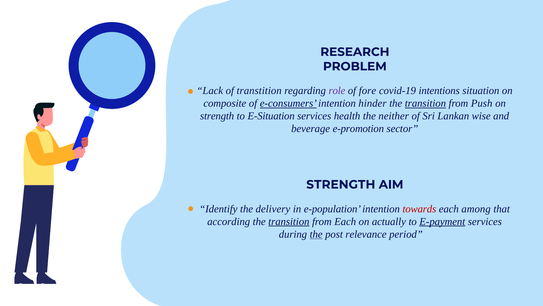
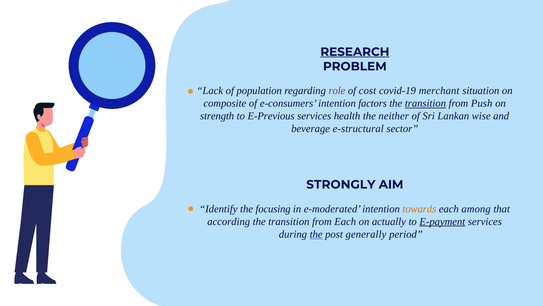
RESEARCH underline: none -> present
transtition: transtition -> population
fore: fore -> cost
intentions: intentions -> merchant
e-consumers underline: present -> none
hinder: hinder -> factors
E-Situation: E-Situation -> E-Previous
e-promotion: e-promotion -> e-structural
STRENGTH at (341, 184): STRENGTH -> STRONGLY
delivery: delivery -> focusing
e-population: e-population -> e-moderated
towards colour: red -> orange
transition at (289, 221) underline: present -> none
relevance: relevance -> generally
